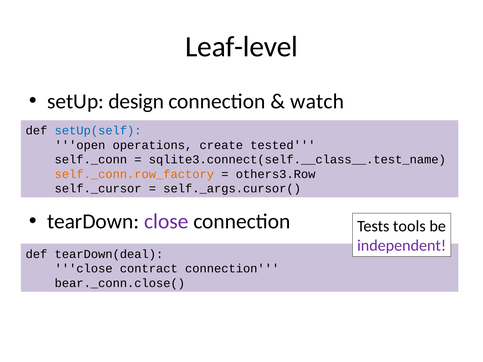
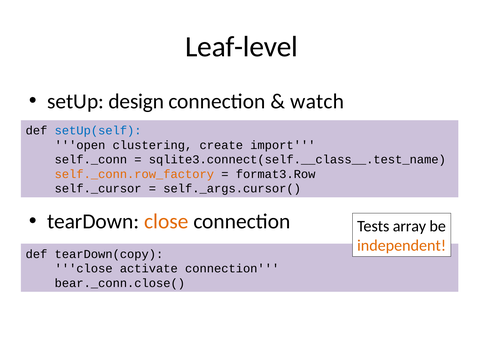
operations: operations -> clustering
tested: tested -> import
others3.Row: others3.Row -> format3.Row
close at (166, 222) colour: purple -> orange
tools: tools -> array
independent colour: purple -> orange
tearDown(deal: tearDown(deal -> tearDown(copy
contract: contract -> activate
